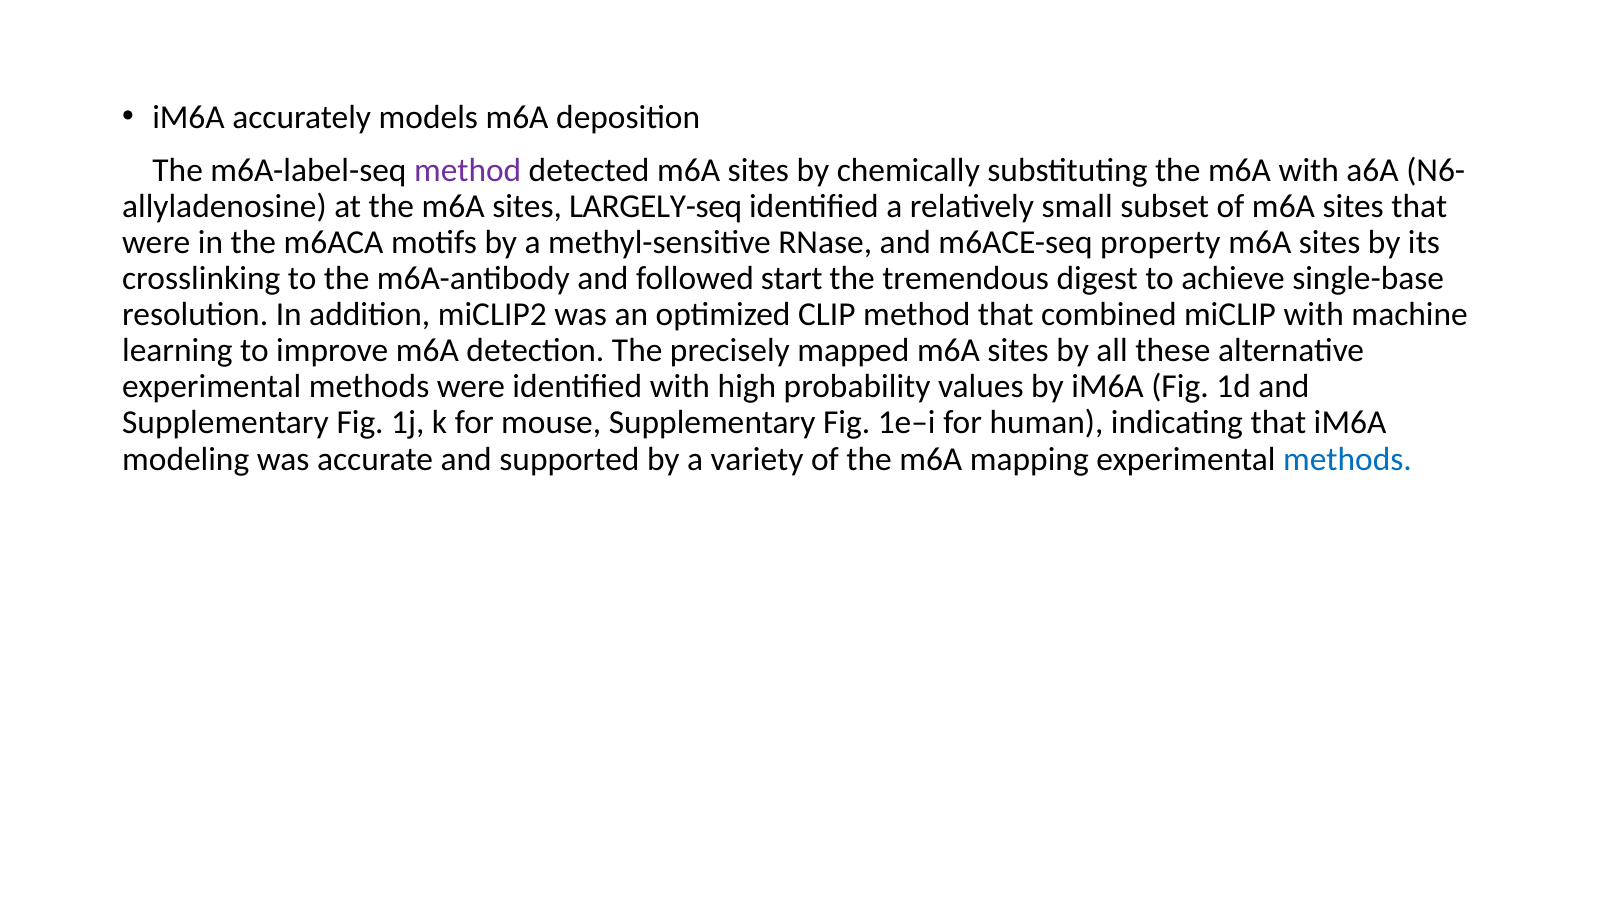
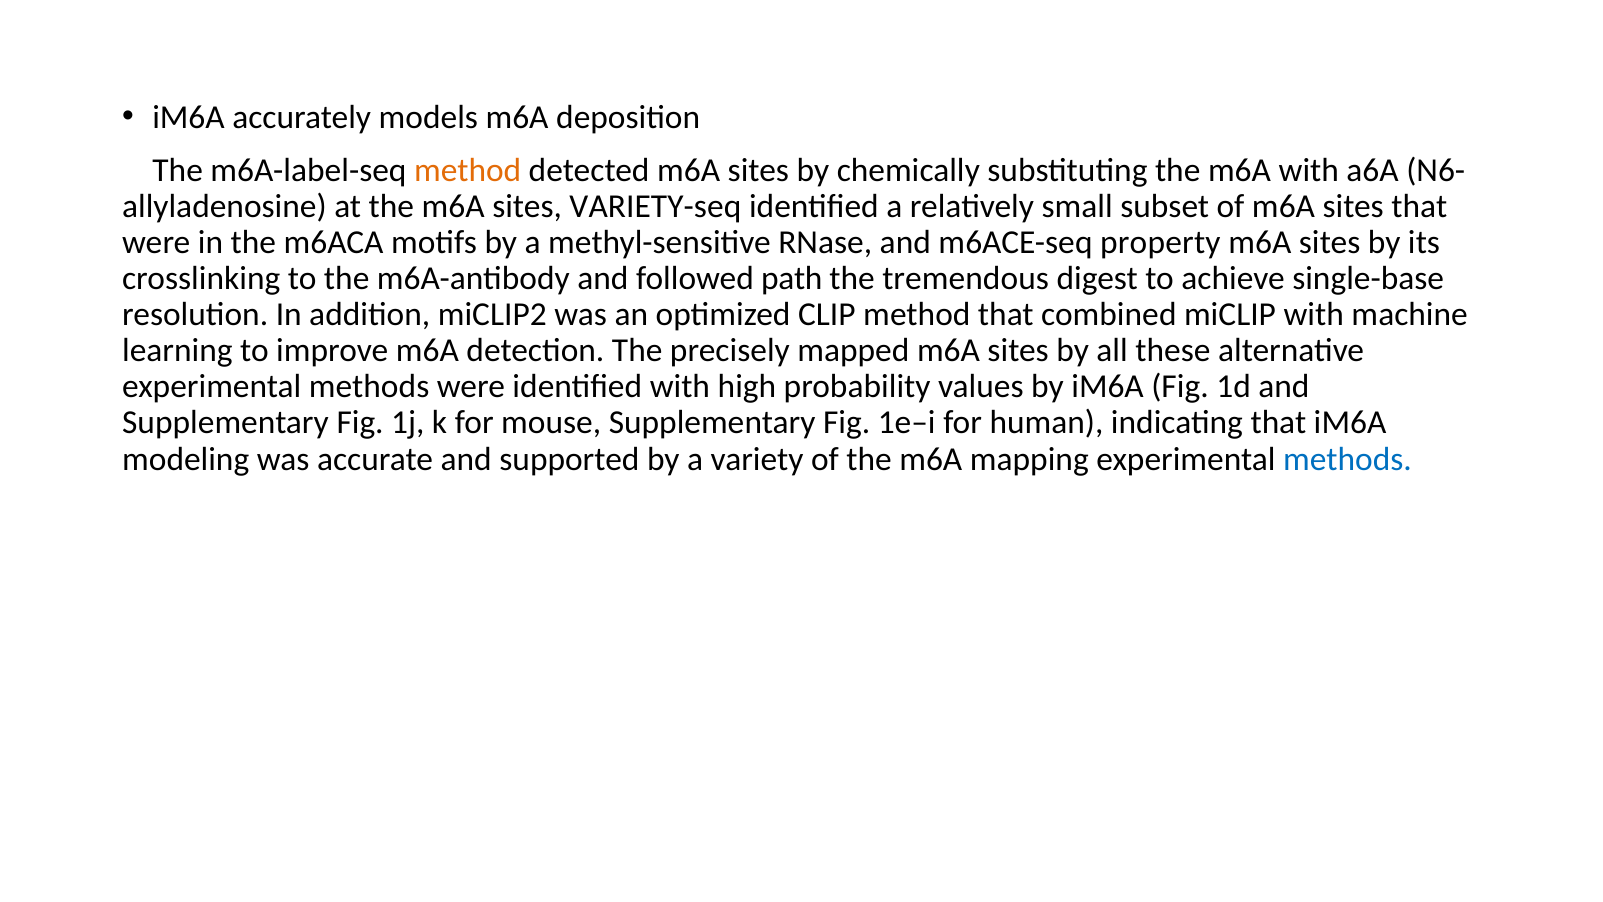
method at (468, 170) colour: purple -> orange
LARGELY-seq: LARGELY-seq -> VARIETY-seq
start: start -> path
